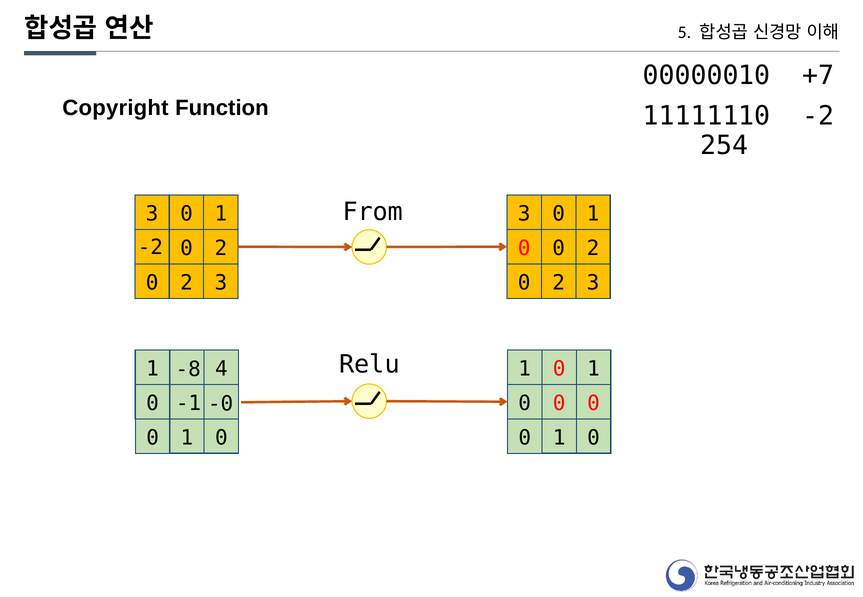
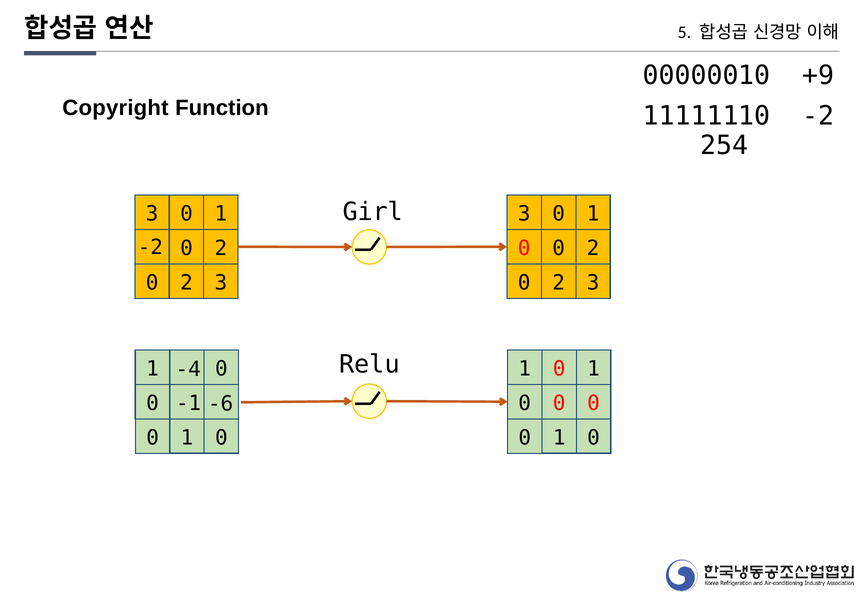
+7: +7 -> +9
From: From -> Girl
4 at (221, 369): 4 -> 0
-8: -8 -> -4
-0: -0 -> -6
